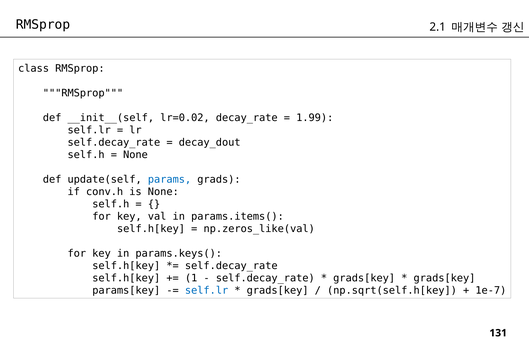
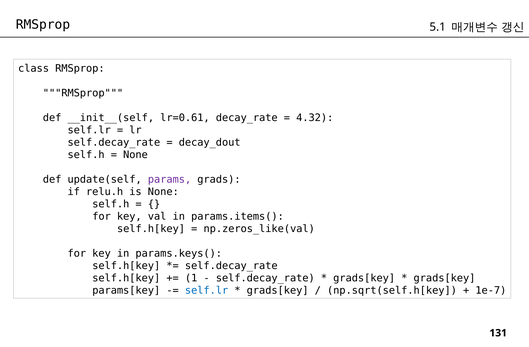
2.1: 2.1 -> 5.1
lr=0.02: lr=0.02 -> lr=0.61
1.99: 1.99 -> 4.32
params colour: blue -> purple
conv.h: conv.h -> relu.h
